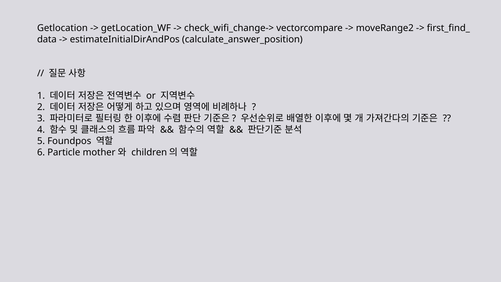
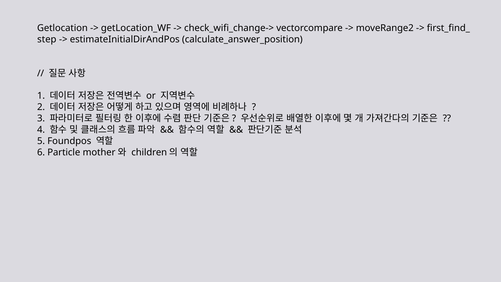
data: data -> step
